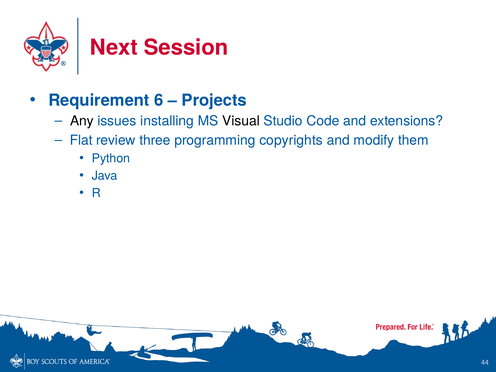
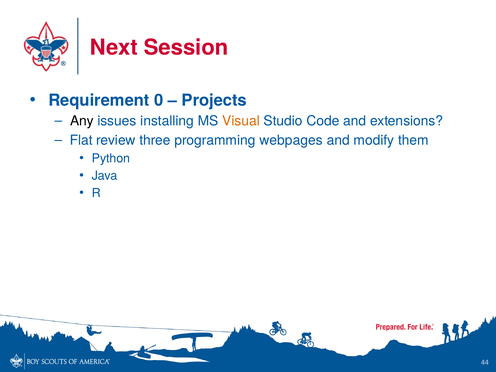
6: 6 -> 0
Visual colour: black -> orange
copyrights: copyrights -> webpages
